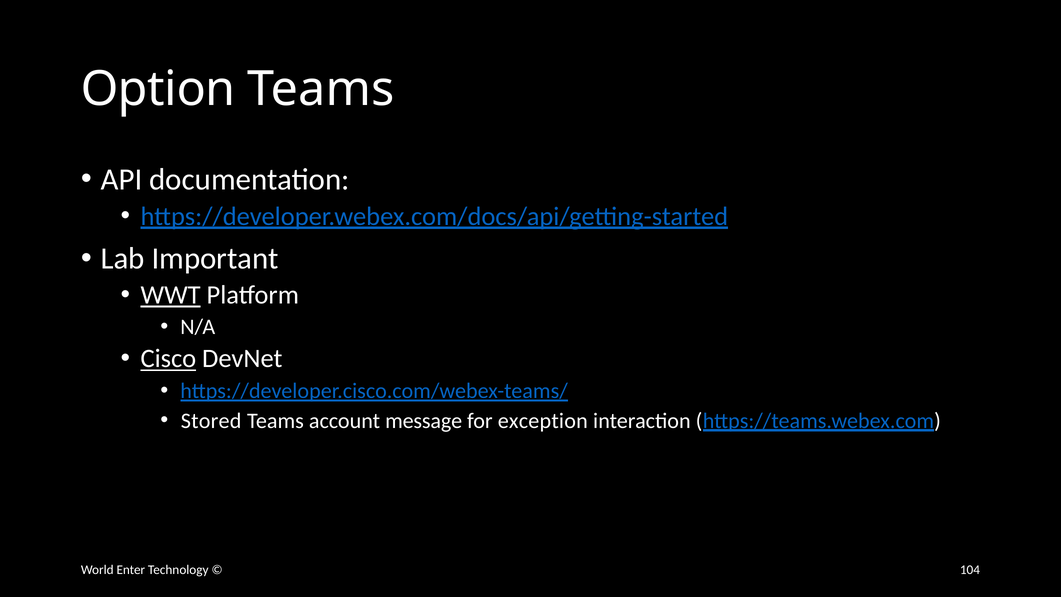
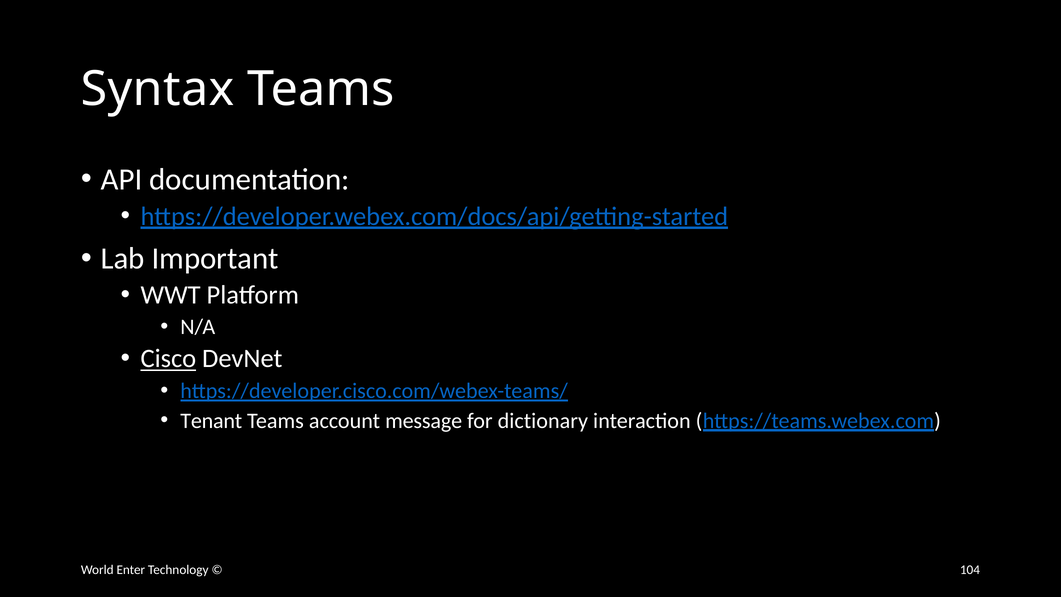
Option: Option -> Syntax
WWT underline: present -> none
Stored: Stored -> Tenant
exception: exception -> dictionary
